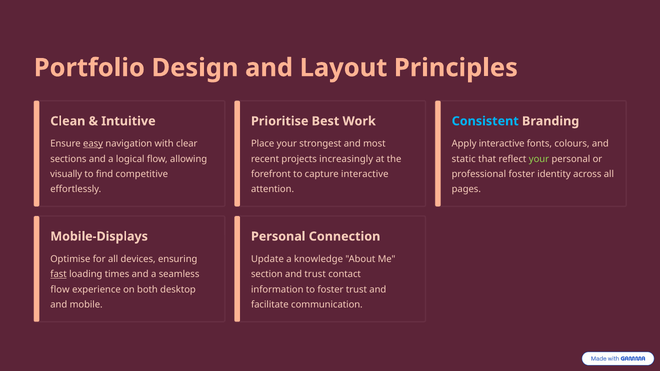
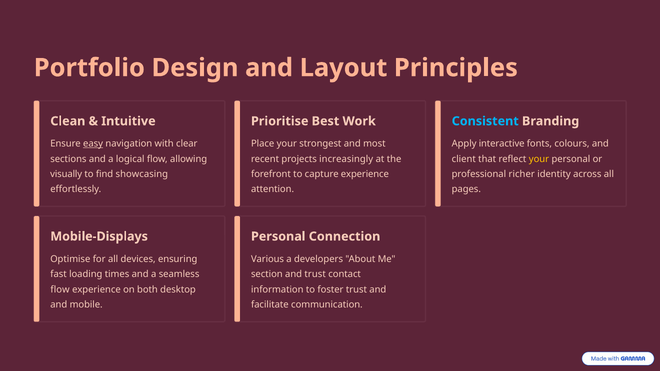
static: static -> client
your at (539, 159) colour: light green -> yellow
competitive: competitive -> showcasing
capture interactive: interactive -> experience
professional foster: foster -> richer
Update: Update -> Various
knowledge: knowledge -> developers
fast underline: present -> none
